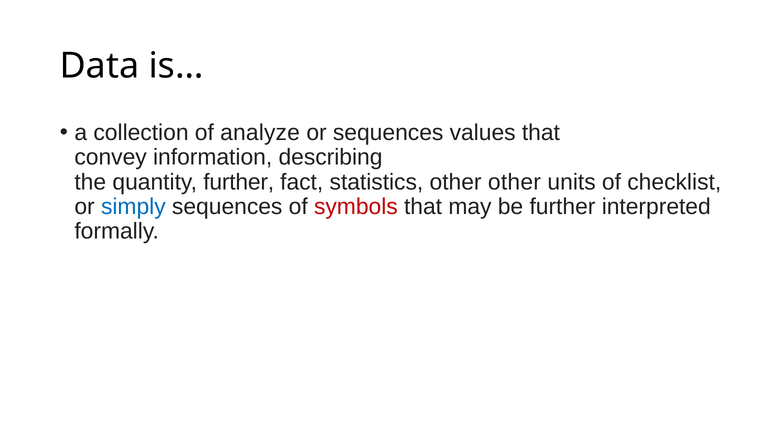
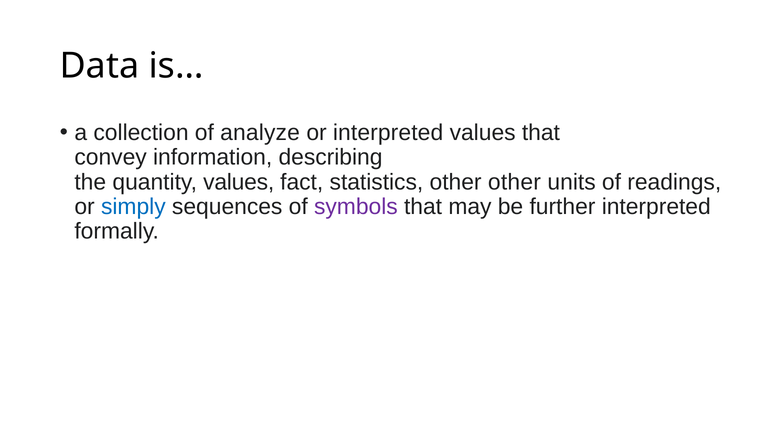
or sequences: sequences -> interpreted
quantity further: further -> values
checklist: checklist -> readings
symbols colour: red -> purple
